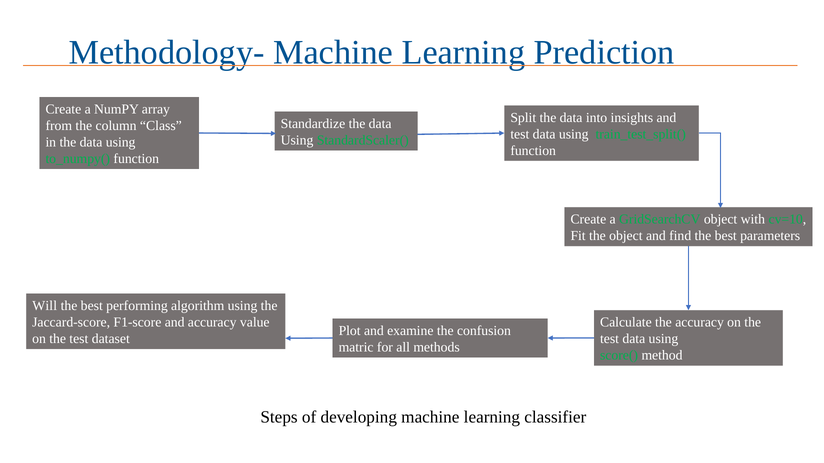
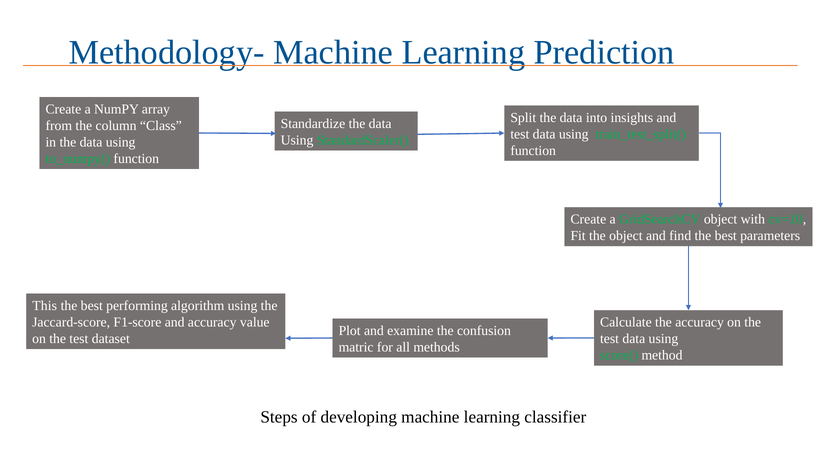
Will: Will -> This
